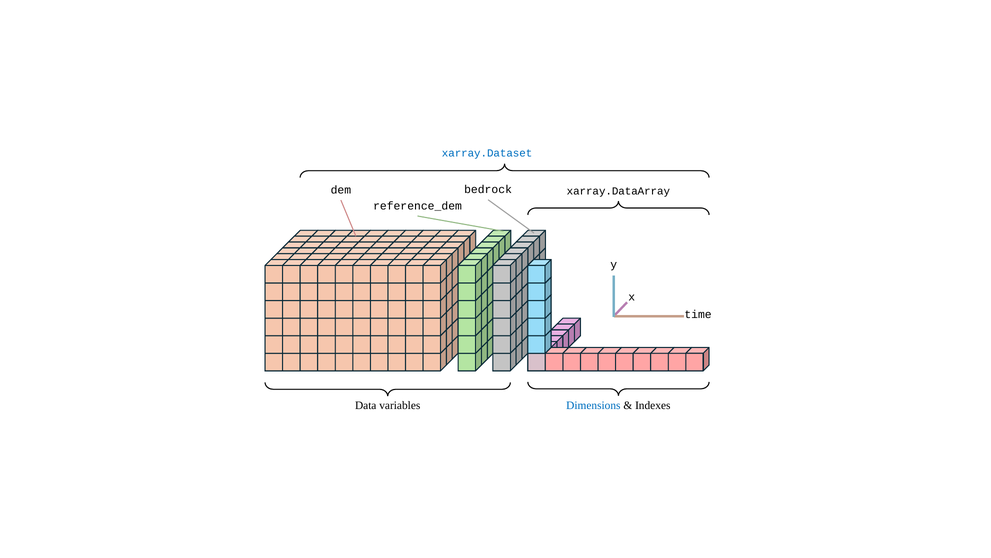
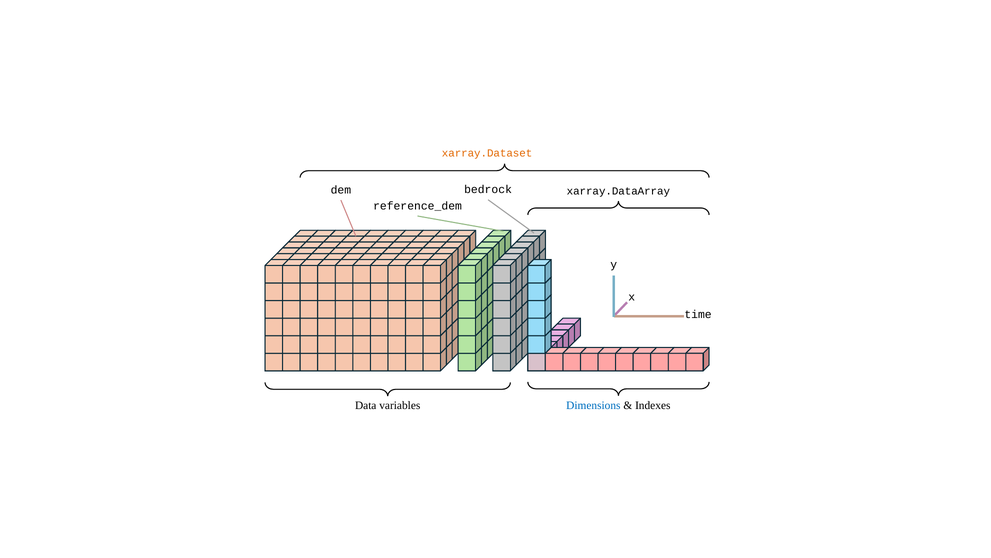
xarray.Dataset colour: blue -> orange
